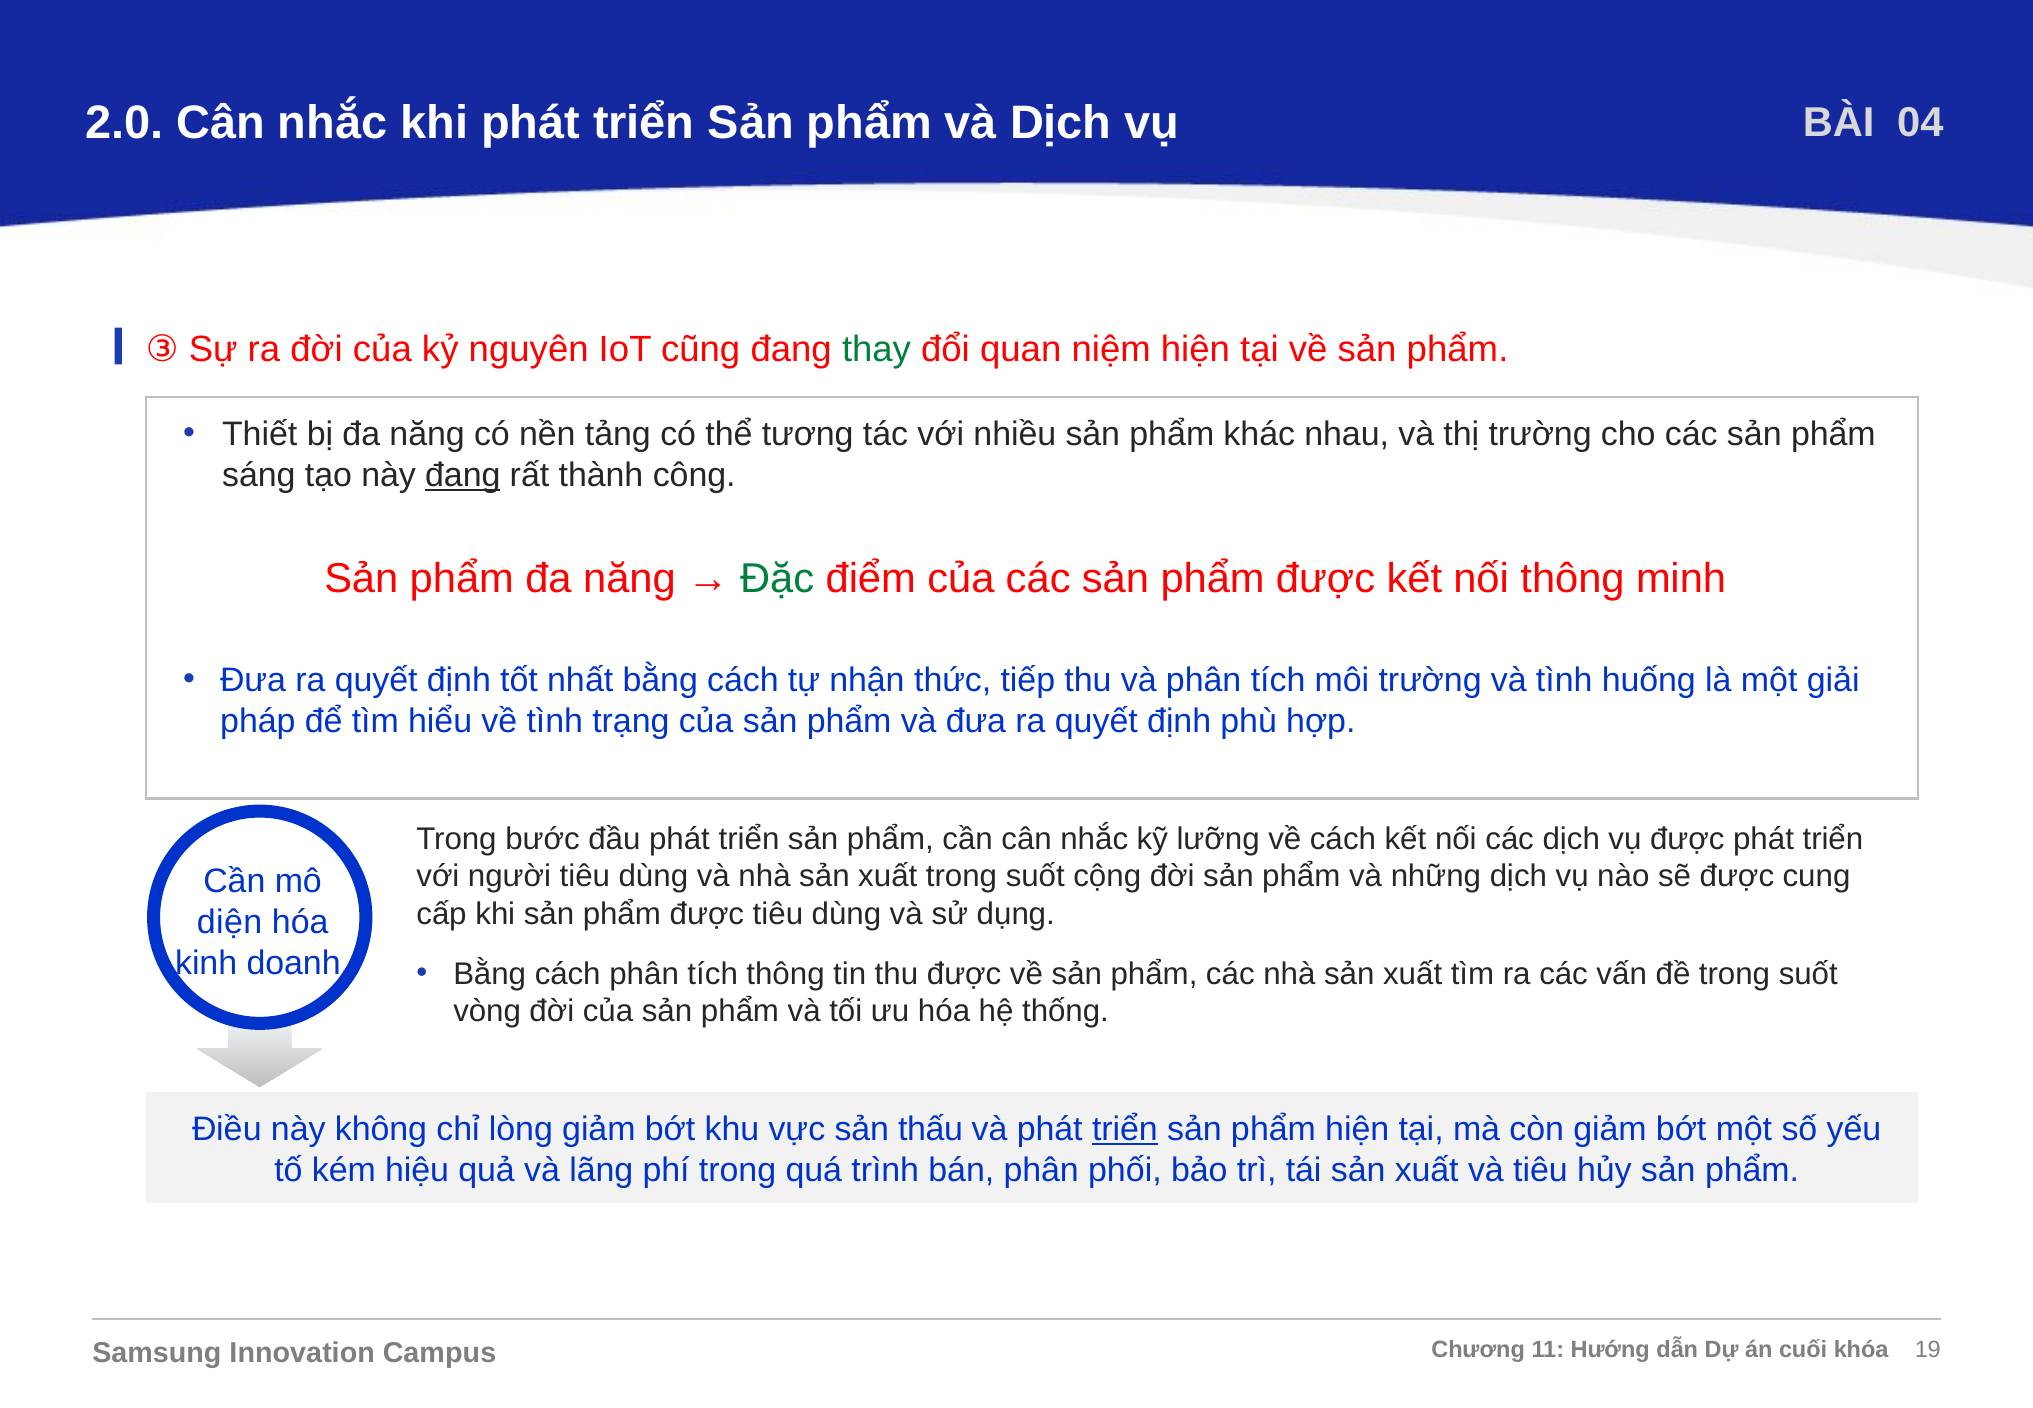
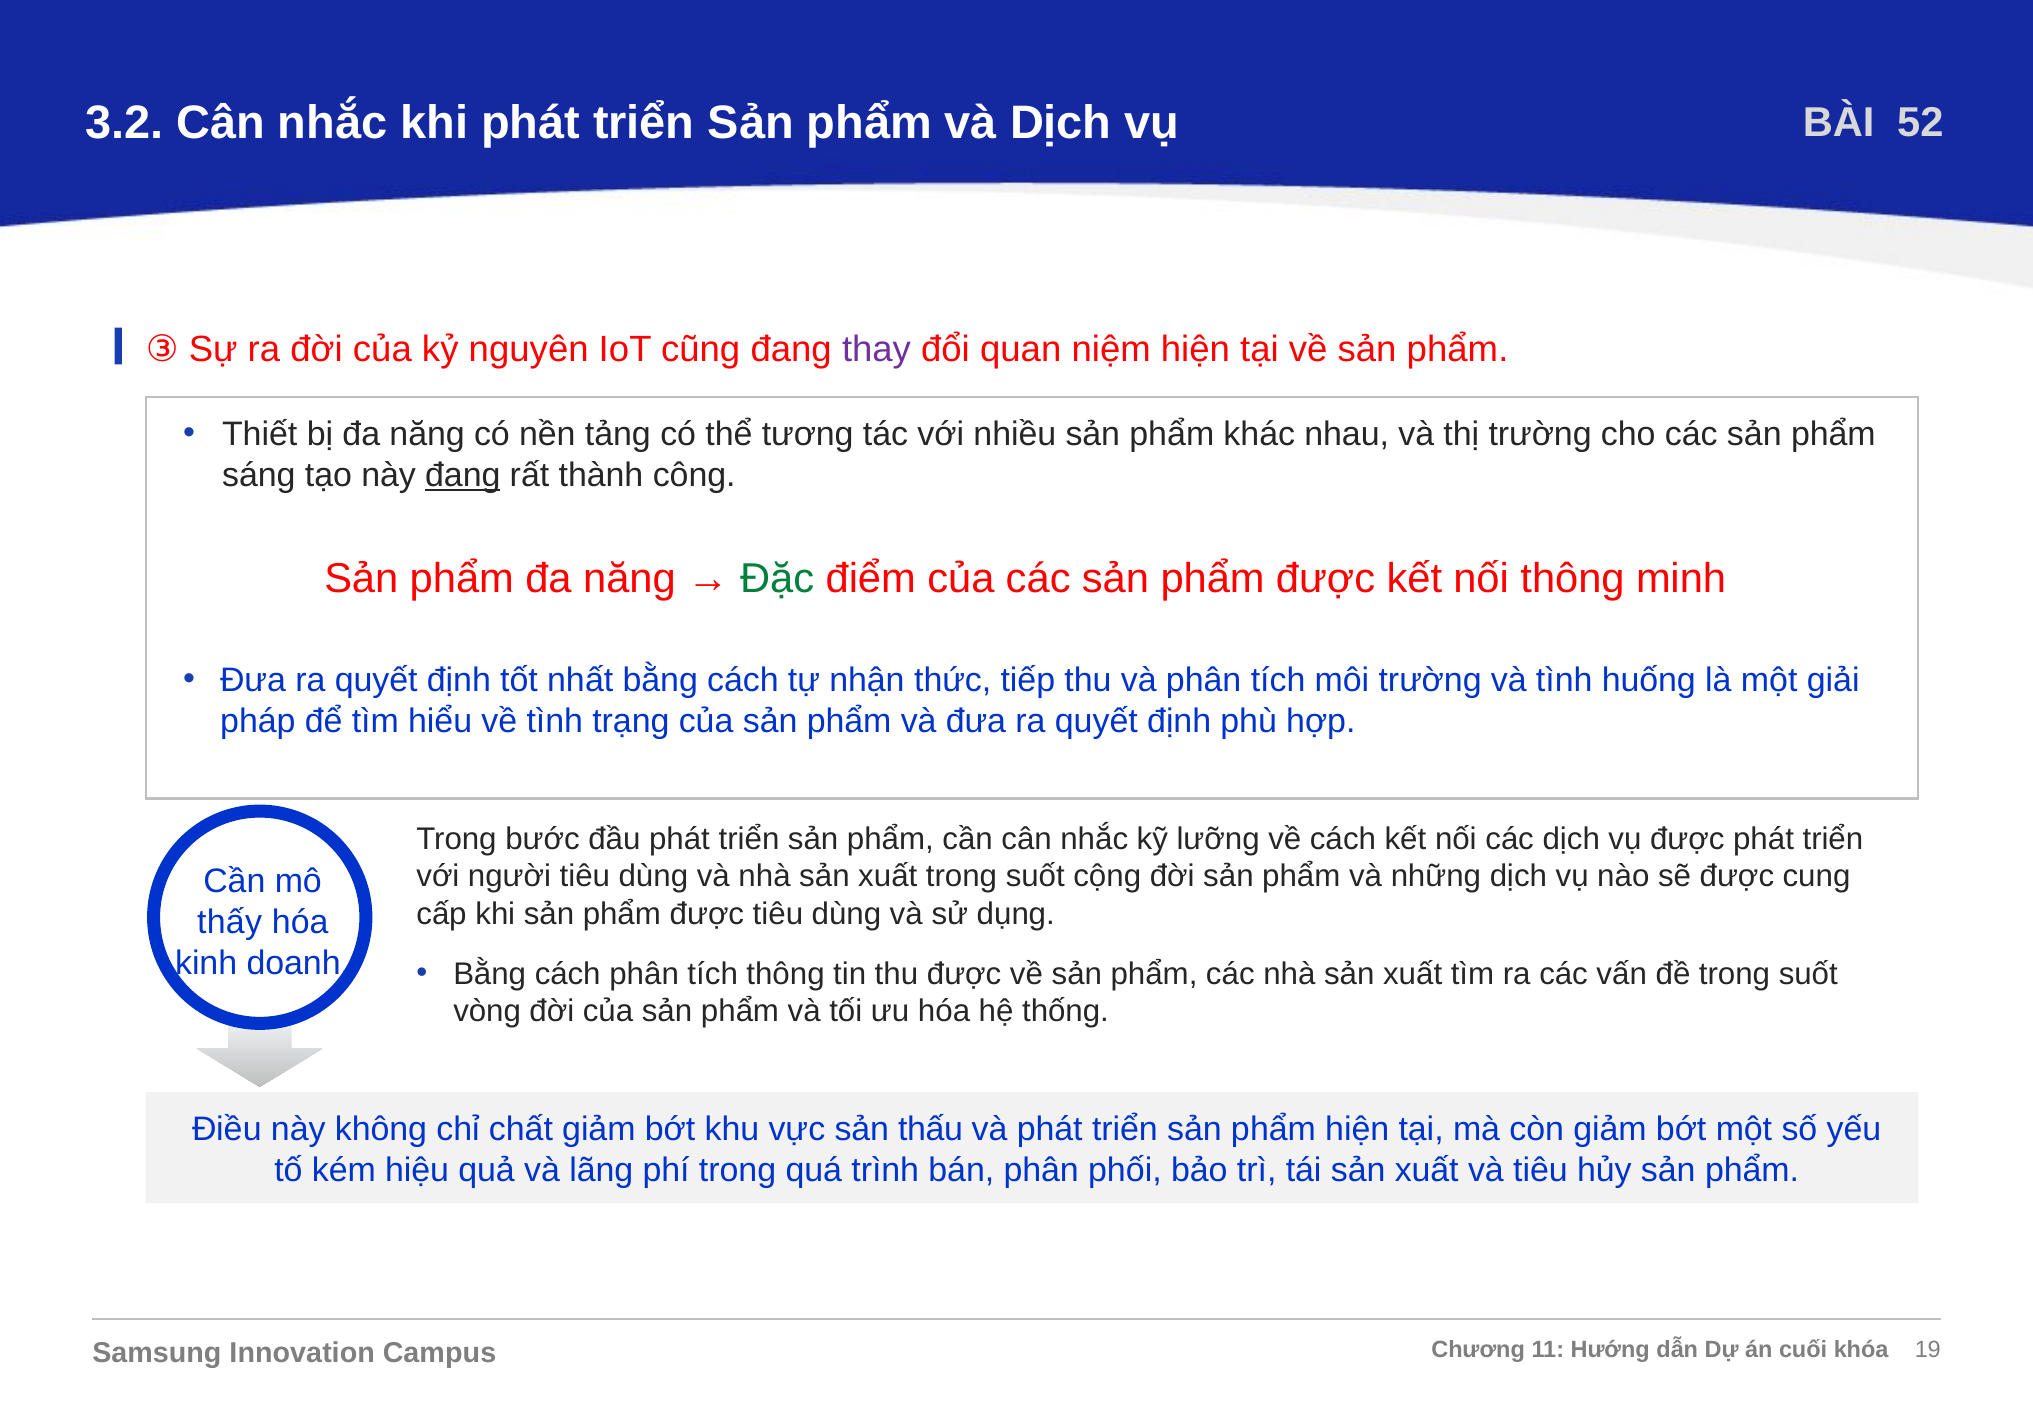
2.0: 2.0 -> 3.2
04: 04 -> 52
thay colour: green -> purple
diện: diện -> thấy
lòng: lòng -> chất
triển at (1125, 1130) underline: present -> none
